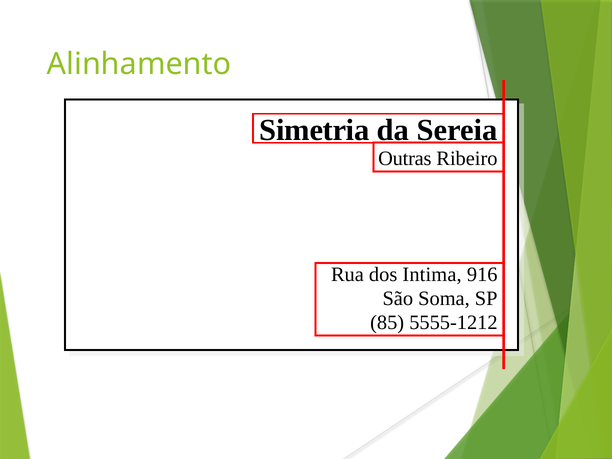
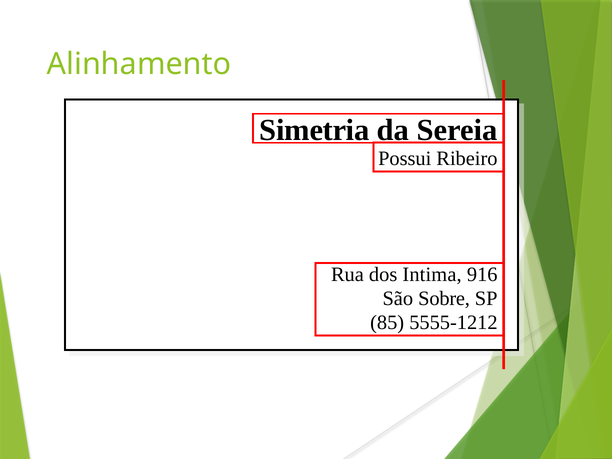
Outras: Outras -> Possui
Soma: Soma -> Sobre
